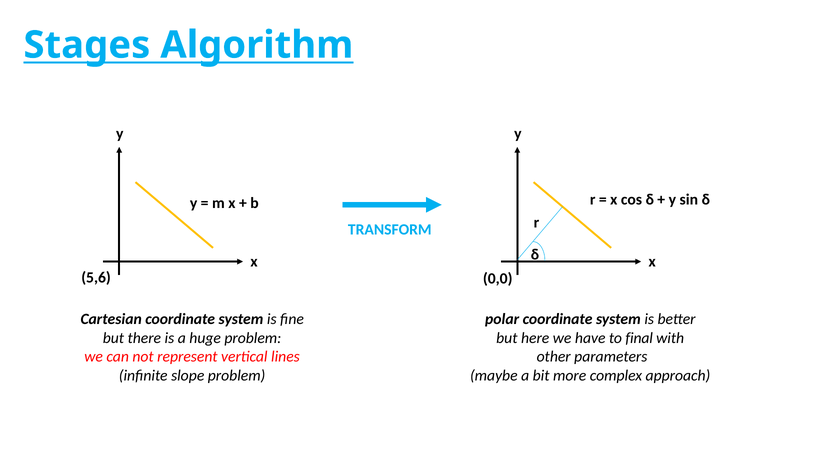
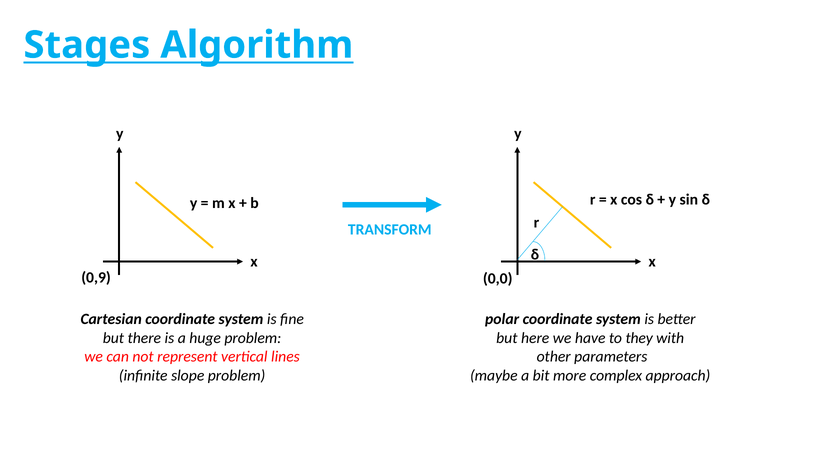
5,6: 5,6 -> 0,9
final: final -> they
